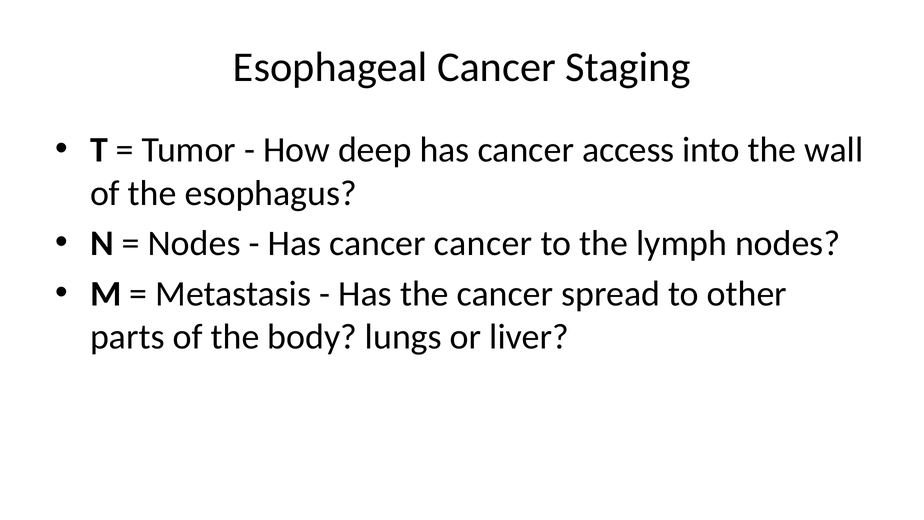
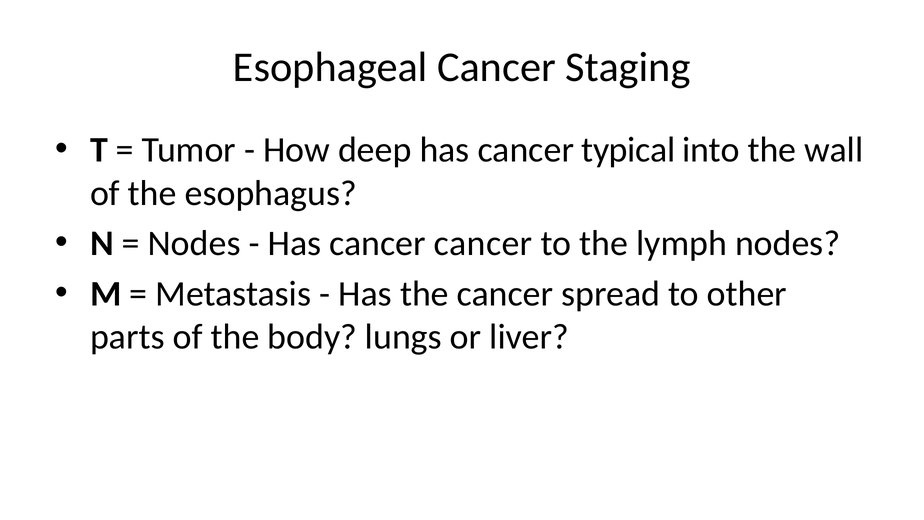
access: access -> typical
